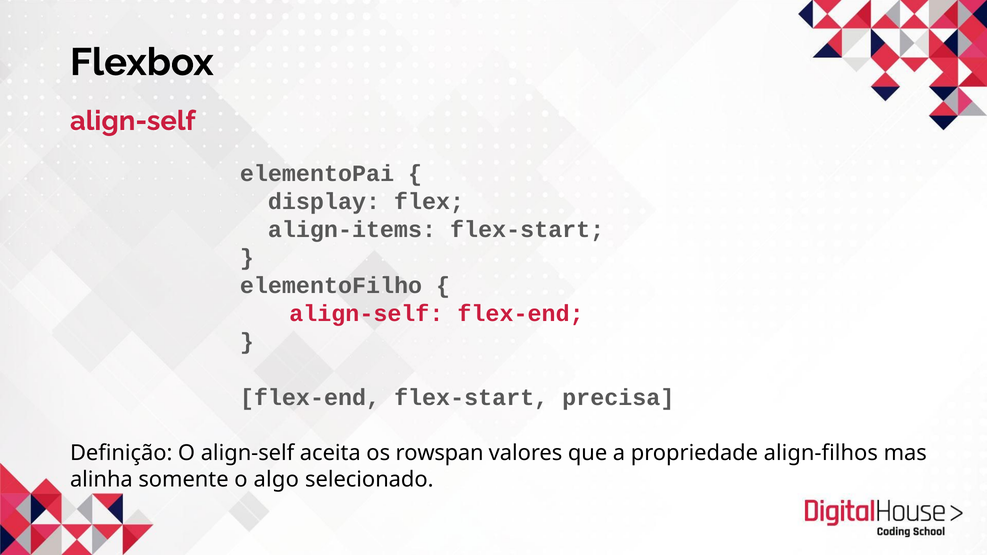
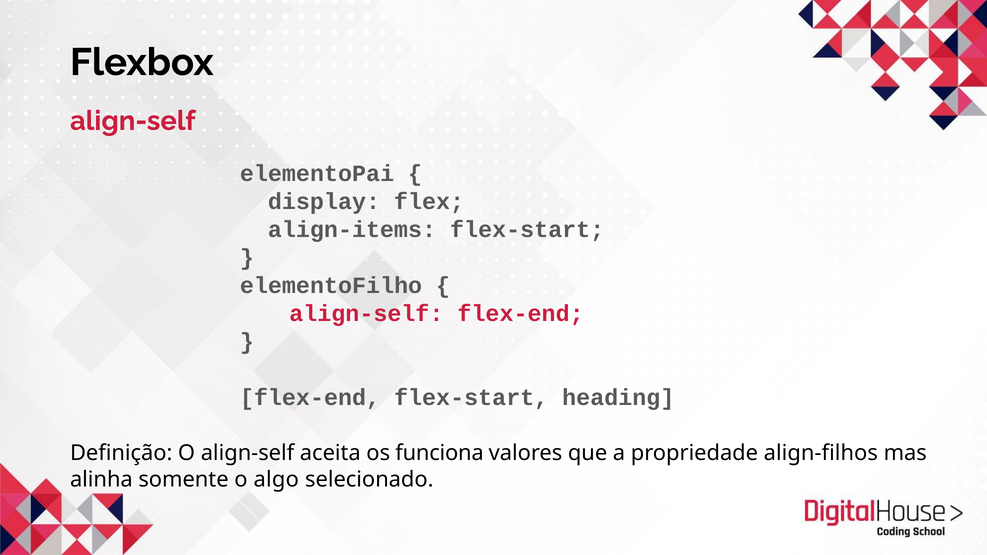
precisa: precisa -> heading
rowspan: rowspan -> funciona
